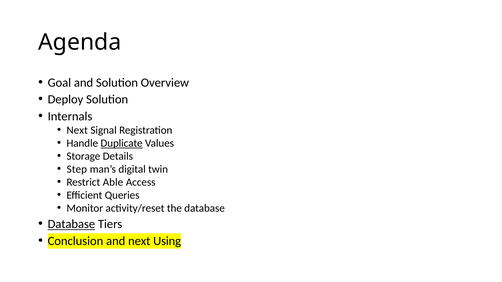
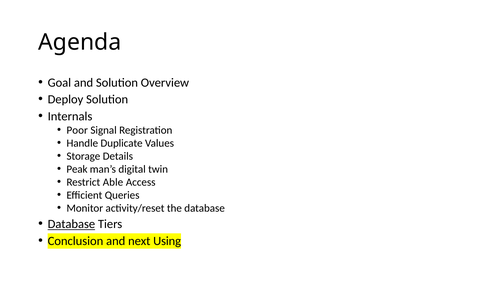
Next at (77, 130): Next -> Poor
Duplicate underline: present -> none
Step: Step -> Peak
